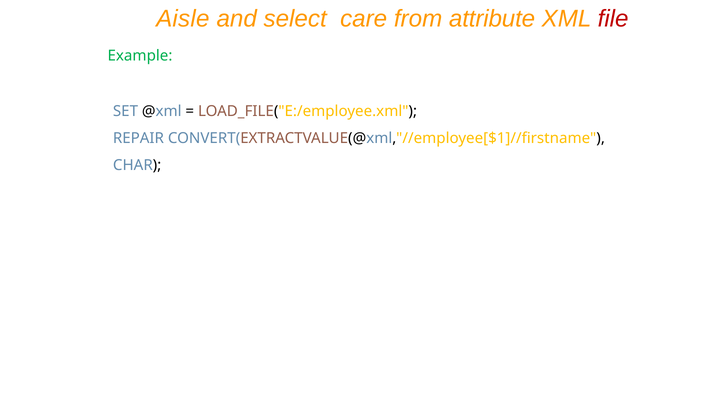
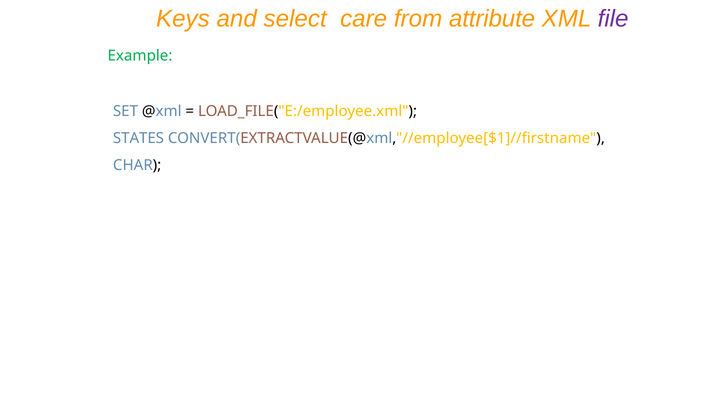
Aisle: Aisle -> Keys
file colour: red -> purple
REPAIR: REPAIR -> STATES
